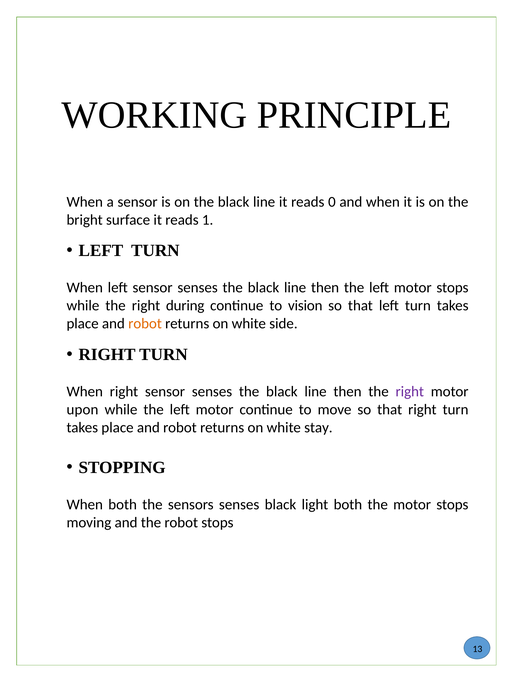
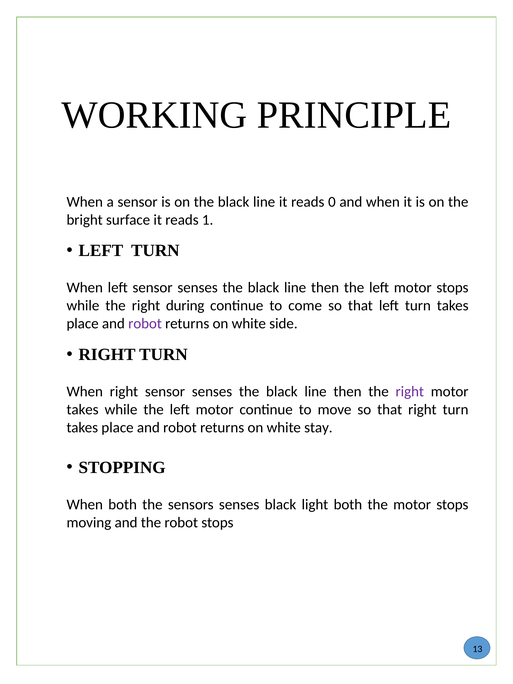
vision: vision -> come
robot at (145, 324) colour: orange -> purple
upon at (82, 410): upon -> takes
